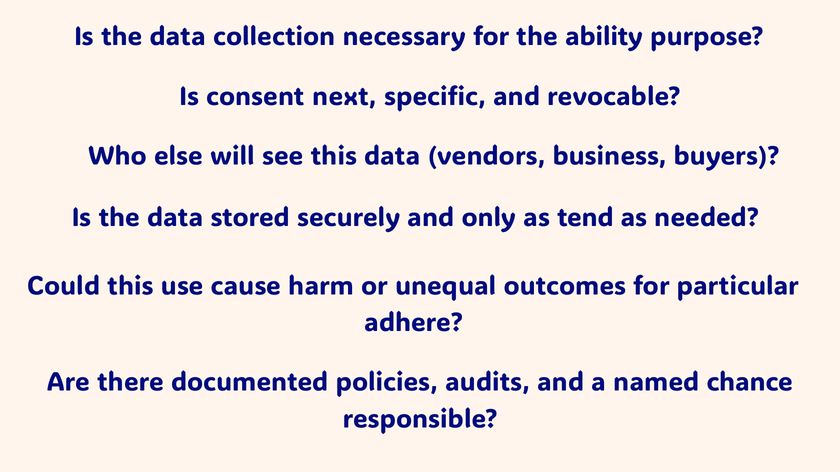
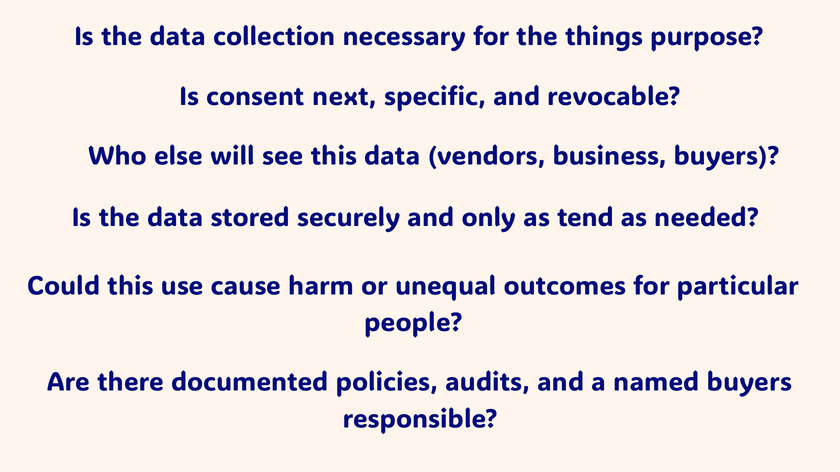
ability: ability -> things
adhere: adhere -> people
named chance: chance -> buyers
